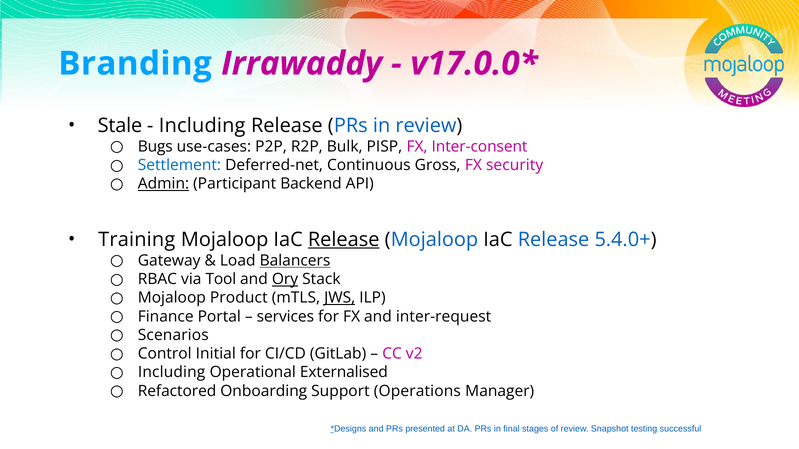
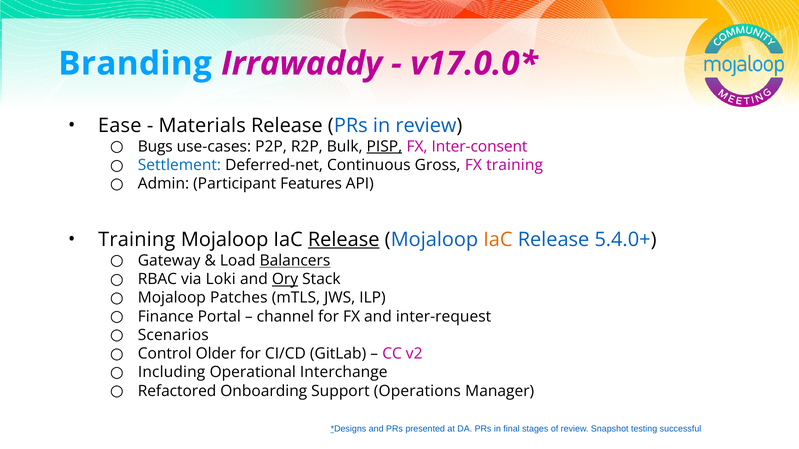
Stale: Stale -> Ease
Including at (202, 126): Including -> Materials
PISP underline: none -> present
FX security: security -> training
Admin underline: present -> none
Backend: Backend -> Features
IaC at (498, 240) colour: black -> orange
Tool: Tool -> Loki
Product: Product -> Patches
JWS underline: present -> none
services: services -> channel
Initial: Initial -> Older
Externalised: Externalised -> Interchange
